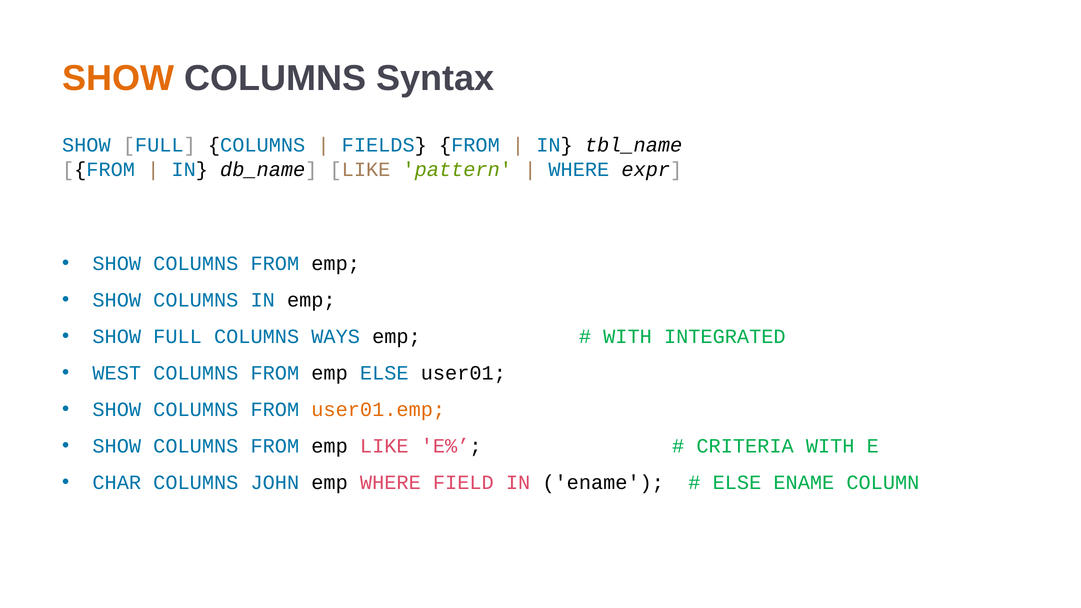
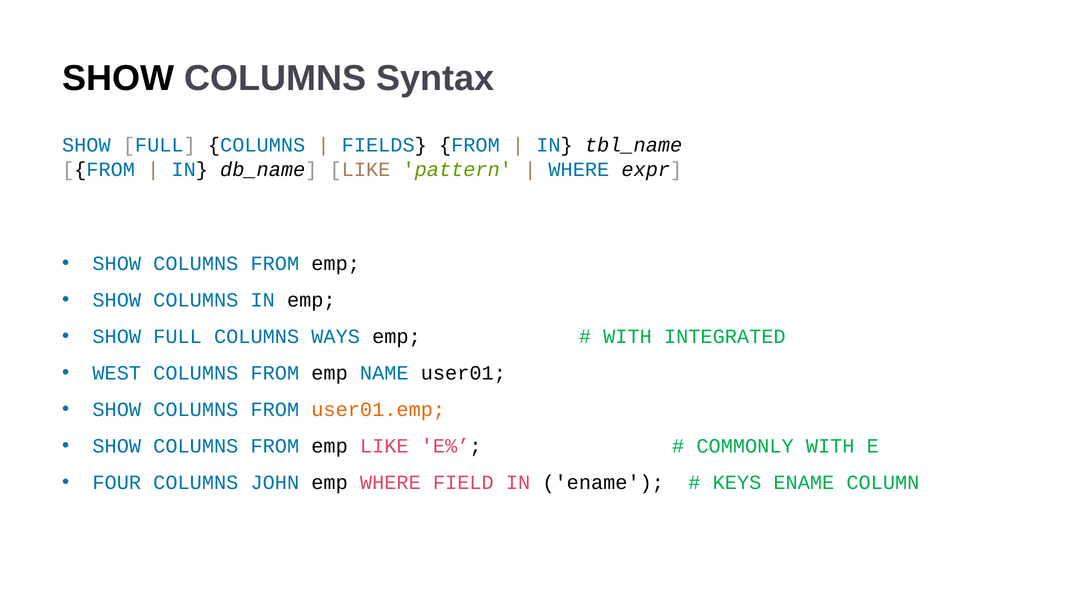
SHOW at (118, 78) colour: orange -> black
emp ELSE: ELSE -> NAME
CRITERIA: CRITERIA -> COMMONLY
CHAR: CHAR -> FOUR
ELSE at (737, 483): ELSE -> KEYS
